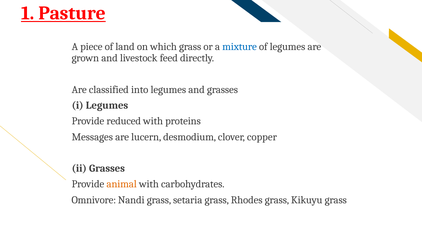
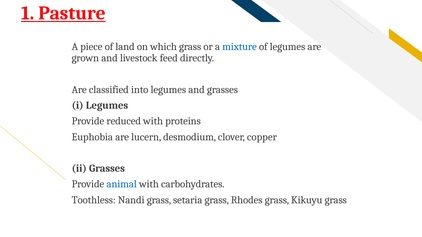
Messages: Messages -> Euphobia
animal colour: orange -> blue
Omnivore: Omnivore -> Toothless
